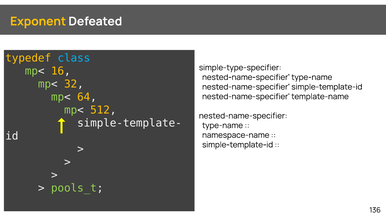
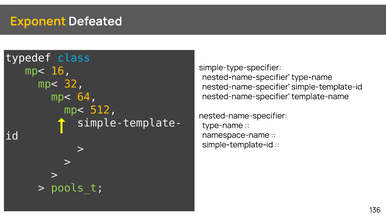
typedef colour: yellow -> white
